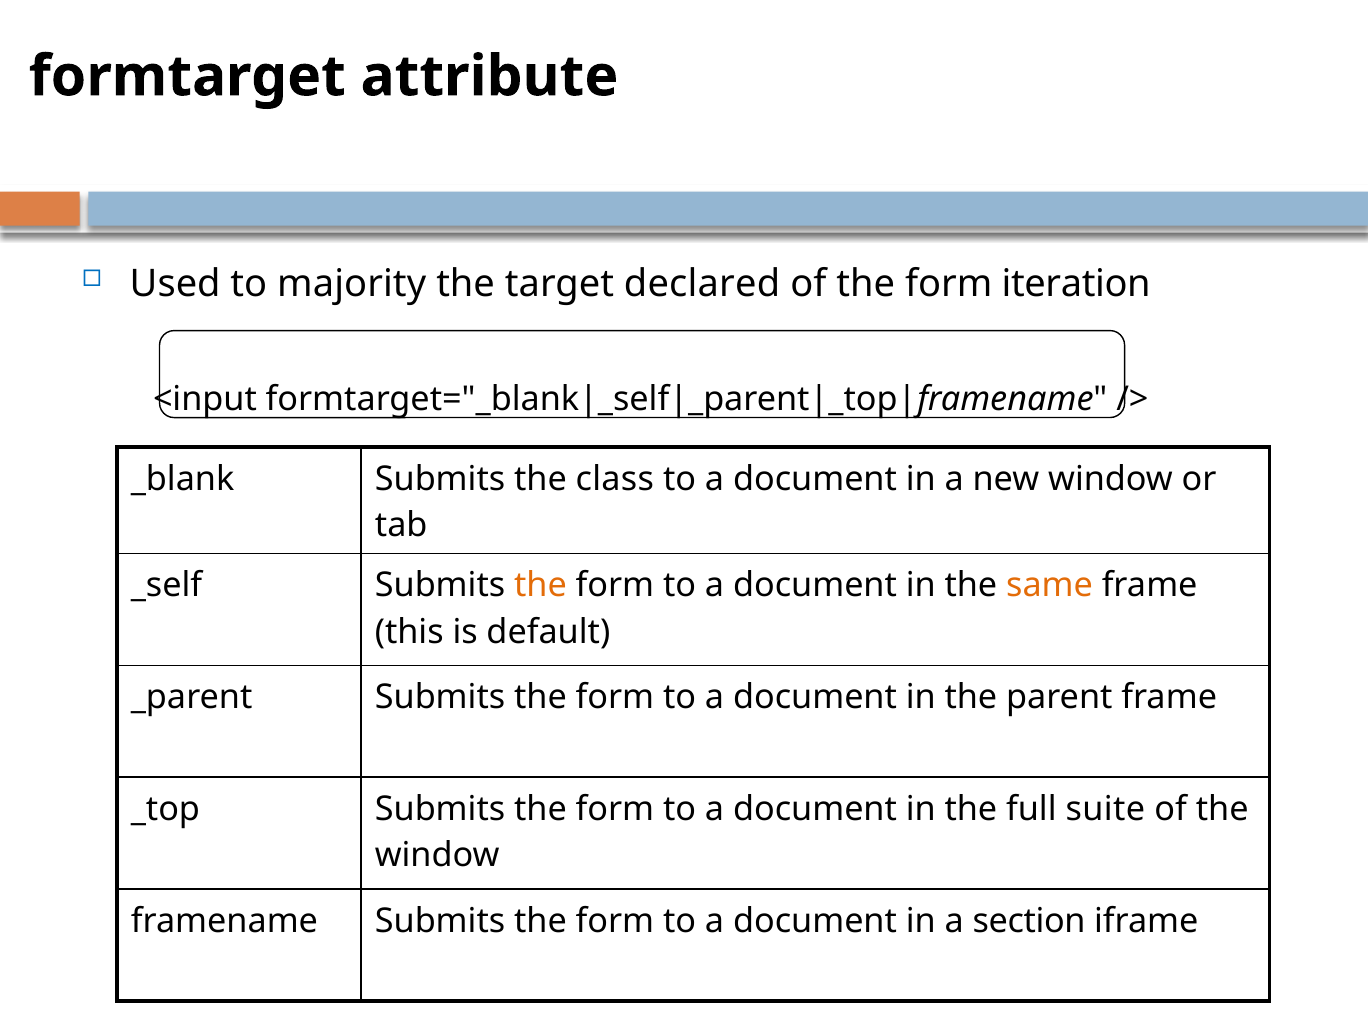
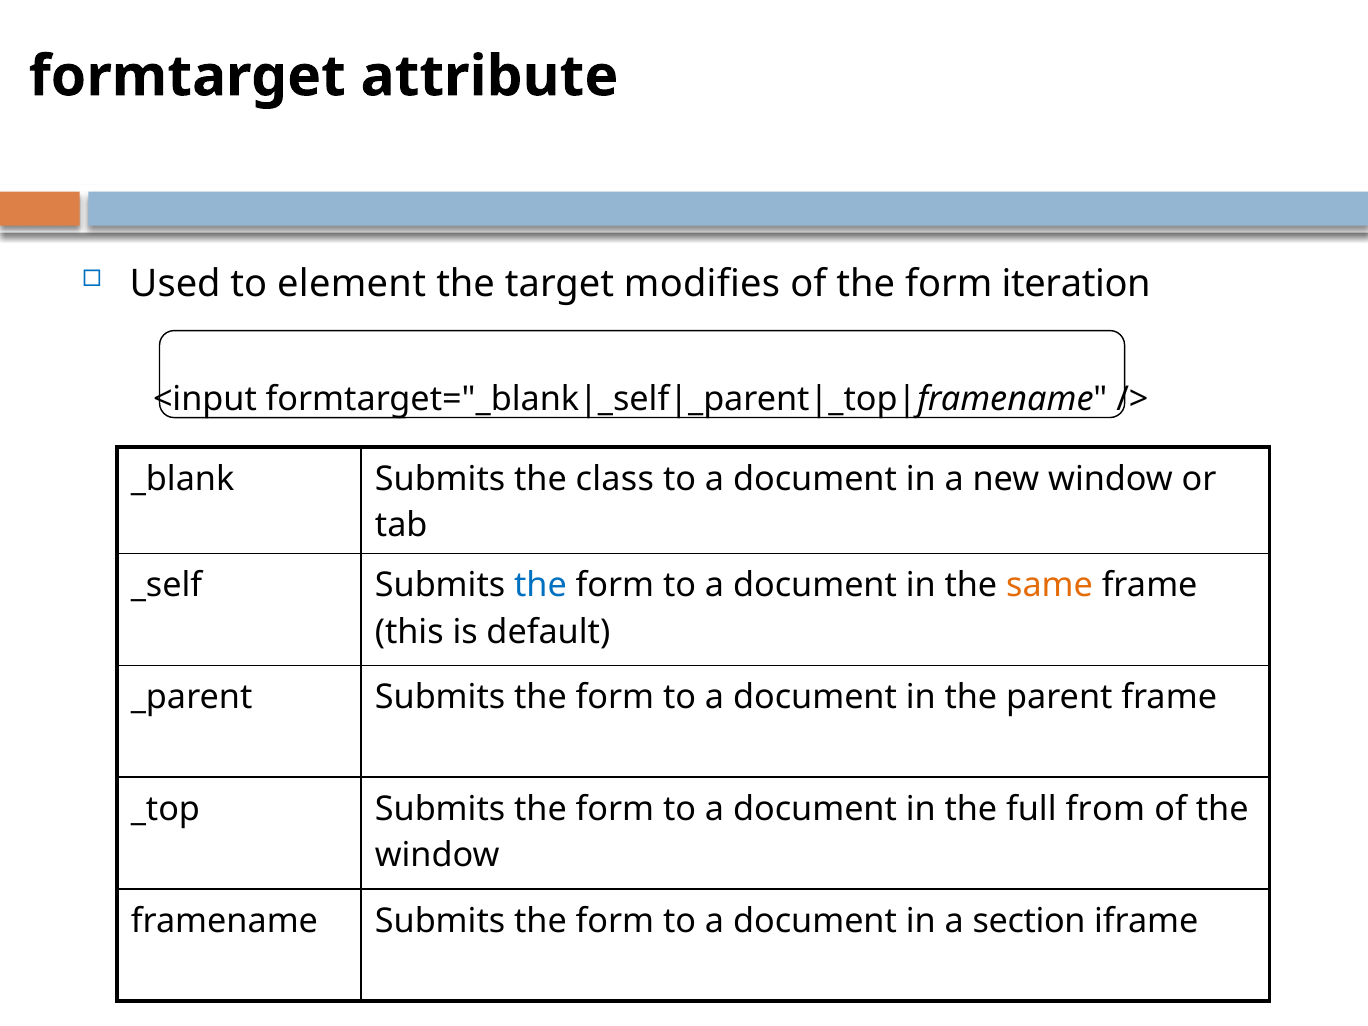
majority: majority -> element
declared: declared -> modifies
the at (541, 586) colour: orange -> blue
suite: suite -> from
